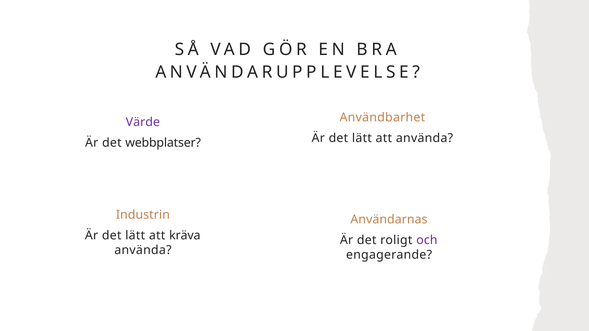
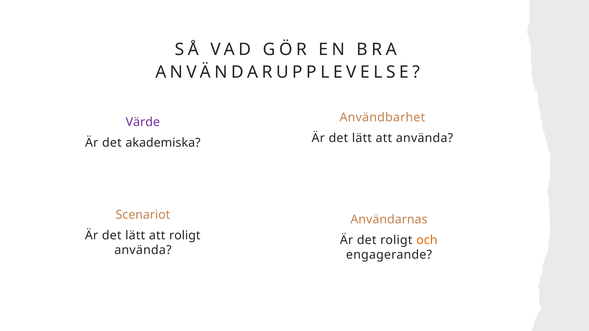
webbplatser: webbplatser -> akademiska
Industrin: Industrin -> Scenariot
att kräva: kräva -> roligt
och colour: purple -> orange
